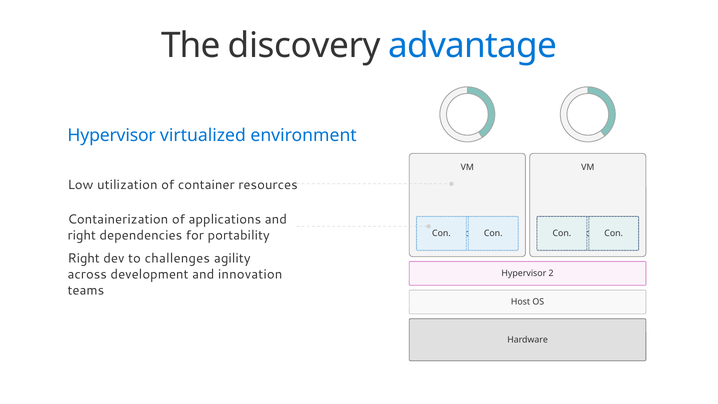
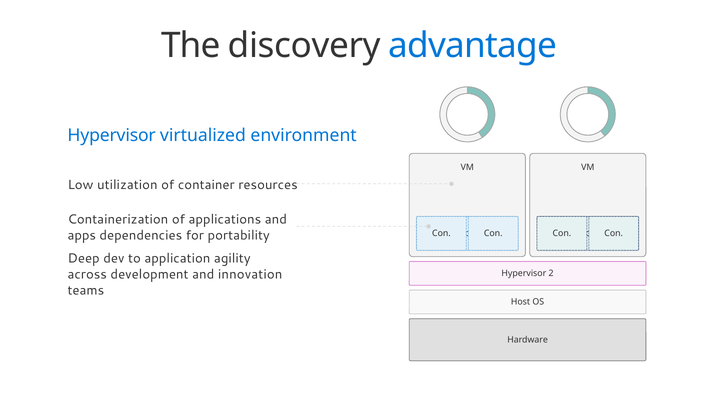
right at (82, 235): right -> apps
Right at (84, 258): Right -> Deep
to challenges: challenges -> application
